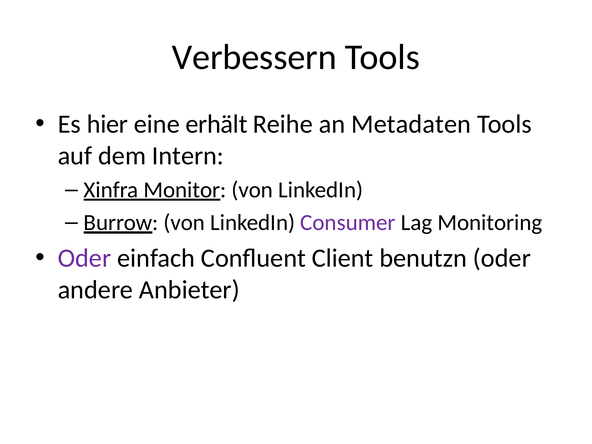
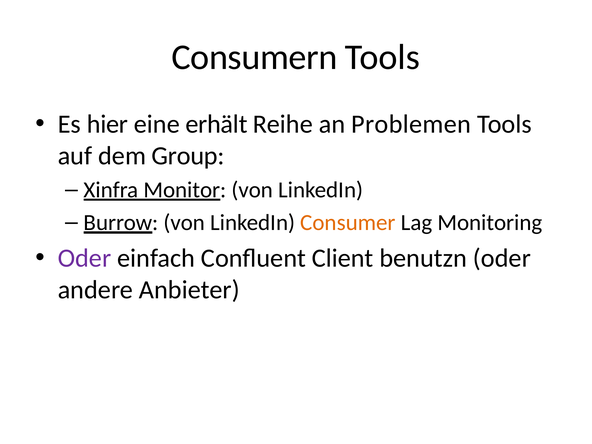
Verbessern: Verbessern -> Consumern
Metadaten: Metadaten -> Problemen
Intern: Intern -> Group
Consumer colour: purple -> orange
